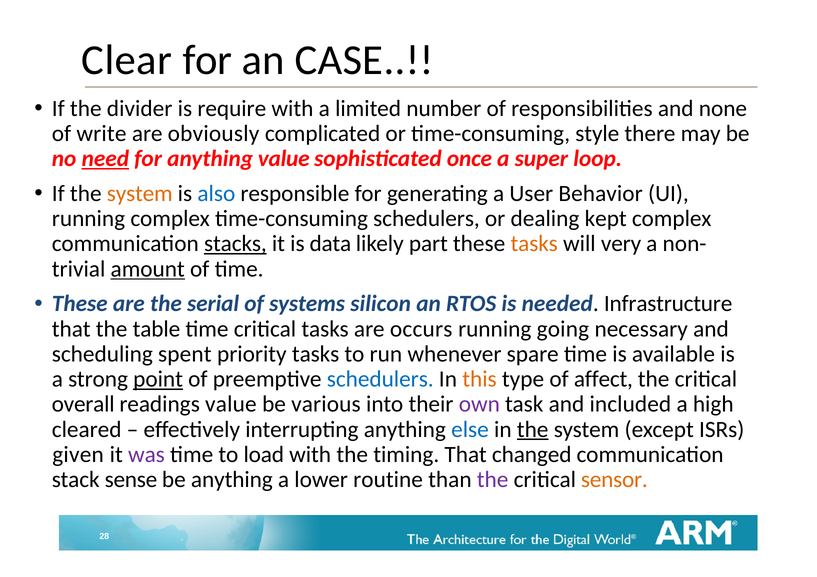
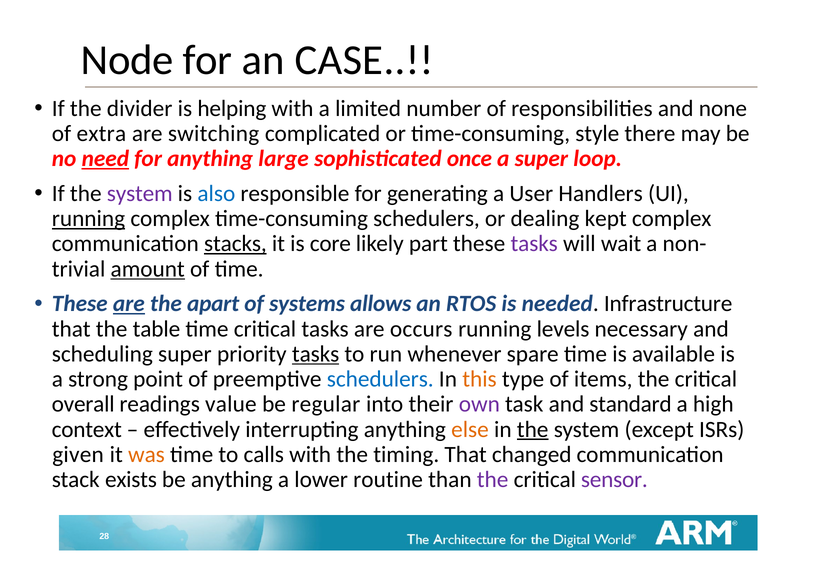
Clear: Clear -> Node
require: require -> helping
write: write -> extra
obviously: obviously -> switching
anything value: value -> large
system at (140, 194) colour: orange -> purple
Behavior: Behavior -> Handlers
running at (88, 219) underline: none -> present
data: data -> core
tasks at (534, 244) colour: orange -> purple
very: very -> wait
are at (129, 304) underline: none -> present
serial: serial -> apart
silicon: silicon -> allows
going: going -> levels
scheduling spent: spent -> super
tasks at (316, 354) underline: none -> present
point underline: present -> none
affect: affect -> items
various: various -> regular
included: included -> standard
cleared: cleared -> context
else colour: blue -> orange
was colour: purple -> orange
load: load -> calls
sense: sense -> exists
sensor colour: orange -> purple
